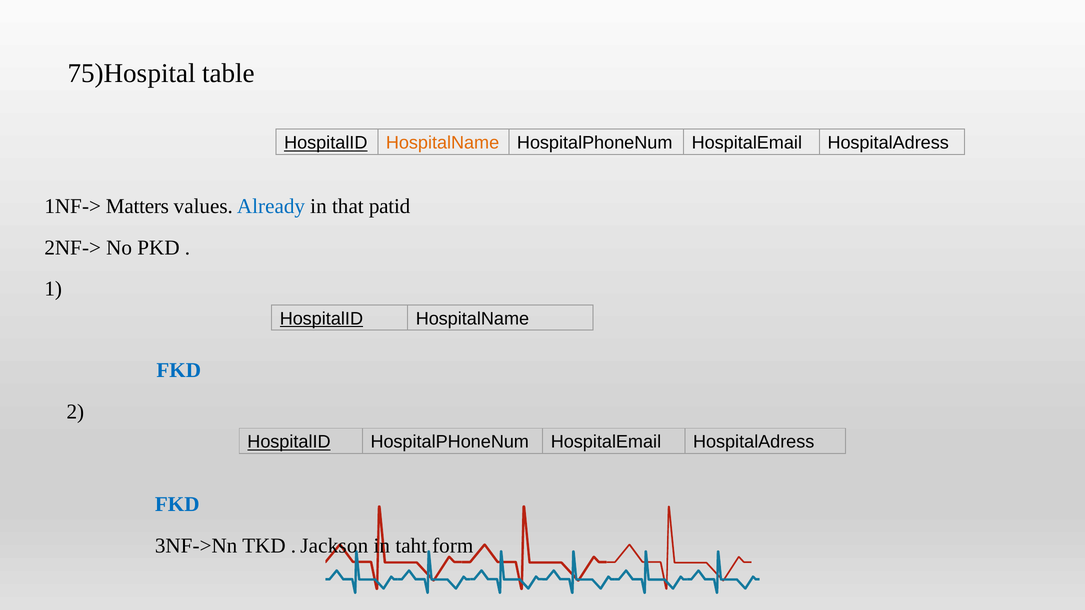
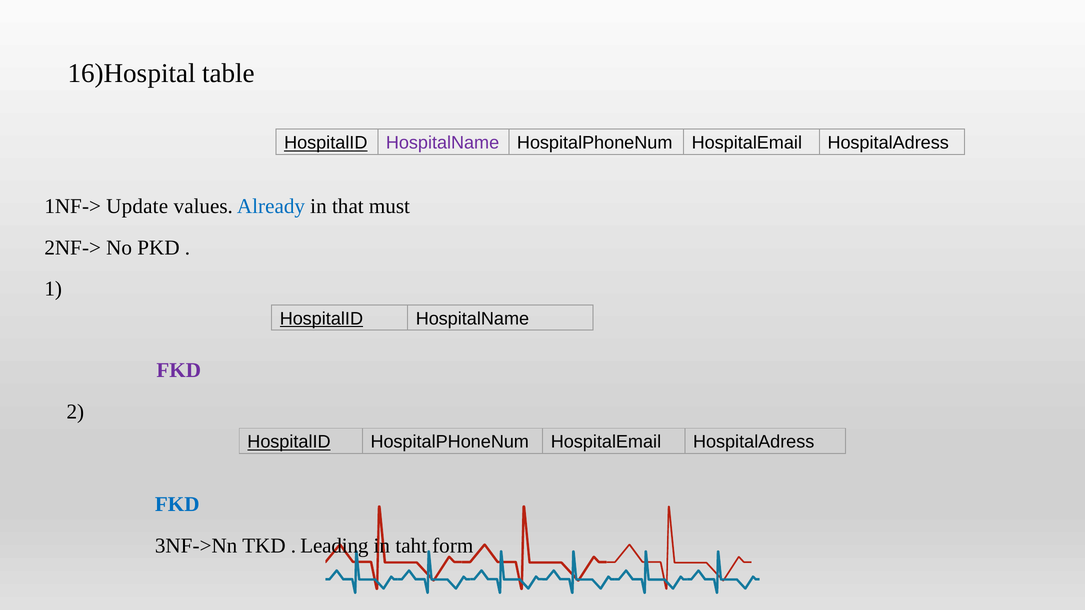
75)Hospital: 75)Hospital -> 16)Hospital
HospitalName at (443, 143) colour: orange -> purple
Matters: Matters -> Update
patid: patid -> must
FKD at (179, 370) colour: blue -> purple
Jackson: Jackson -> Leading
